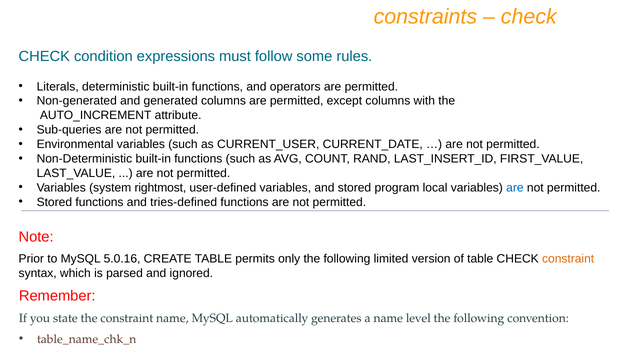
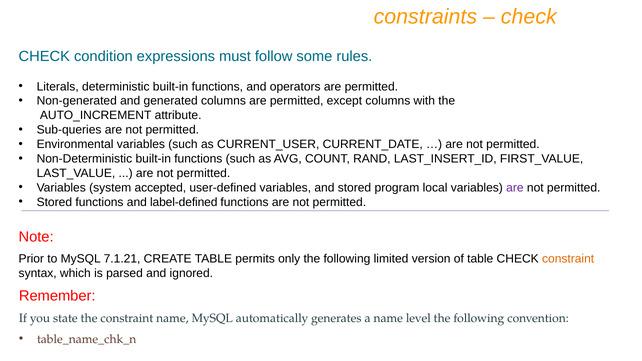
rightmost: rightmost -> accepted
are at (515, 188) colour: blue -> purple
tries-defined: tries-defined -> label-defined
5.0.16: 5.0.16 -> 7.1.21
